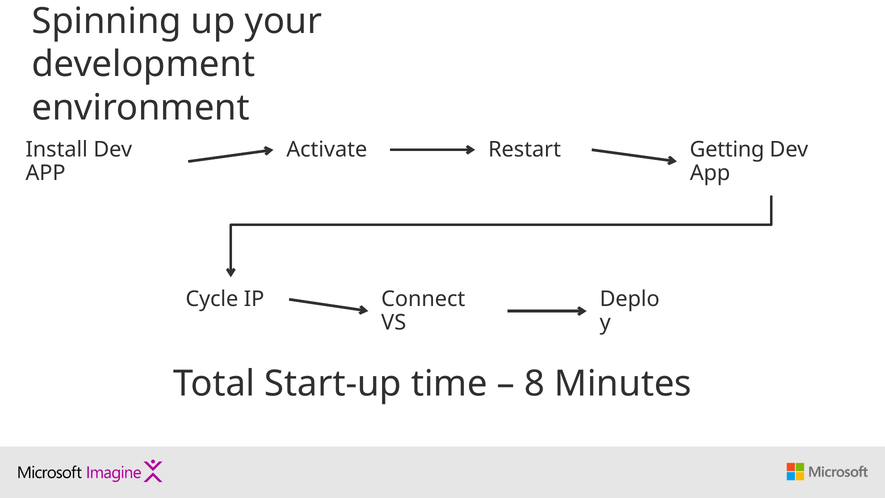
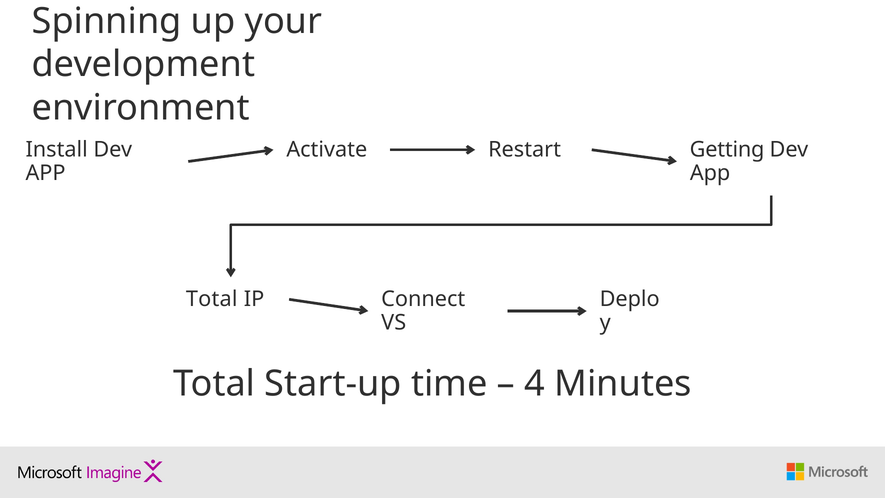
Cycle at (212, 299): Cycle -> Total
8: 8 -> 4
